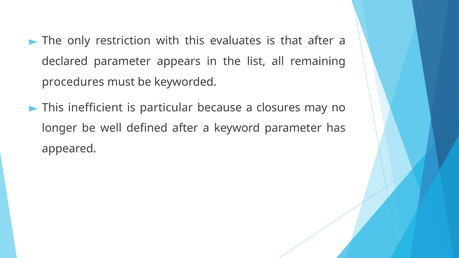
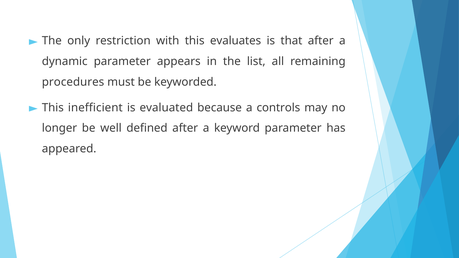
declared: declared -> dynamic
particular: particular -> evaluated
closures: closures -> controls
